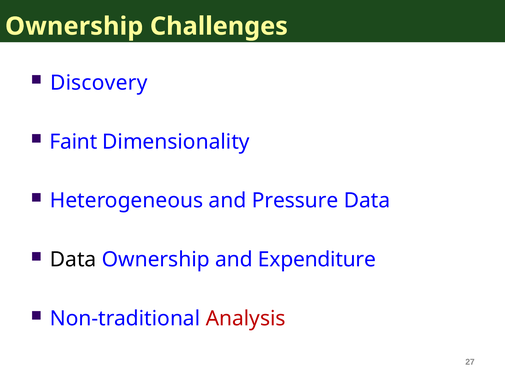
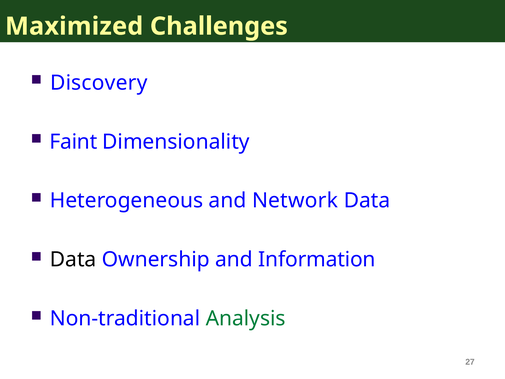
Ownership at (74, 26): Ownership -> Maximized
Pressure: Pressure -> Network
Expenditure: Expenditure -> Information
Analysis colour: red -> green
